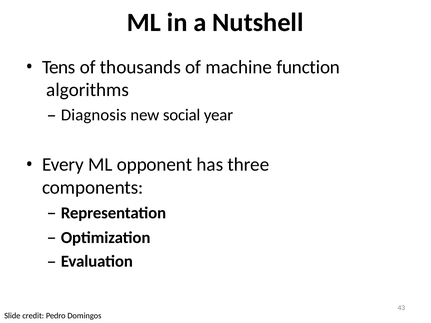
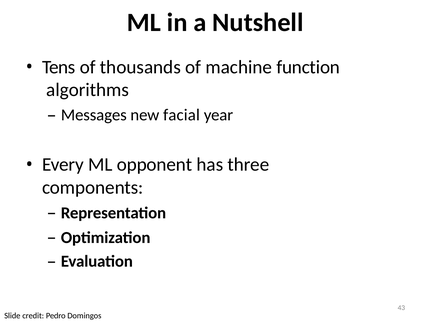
Diagnosis: Diagnosis -> Messages
social: social -> facial
